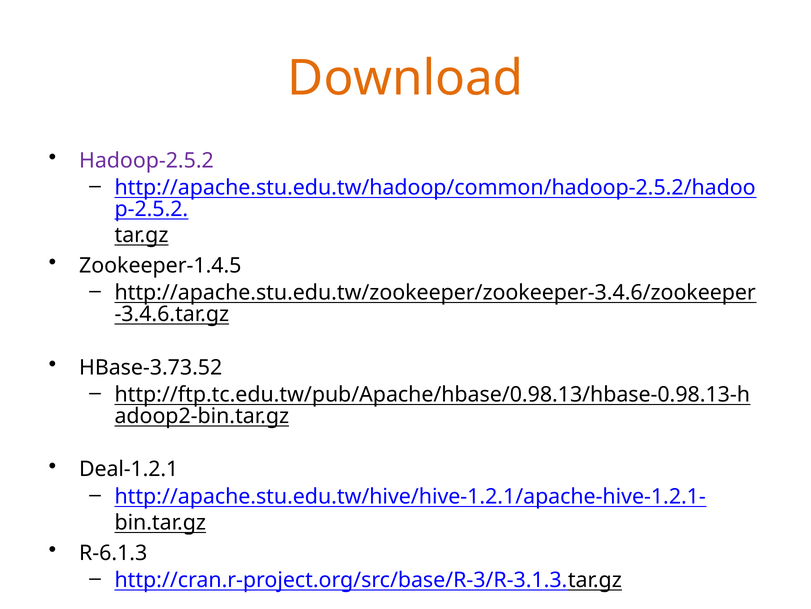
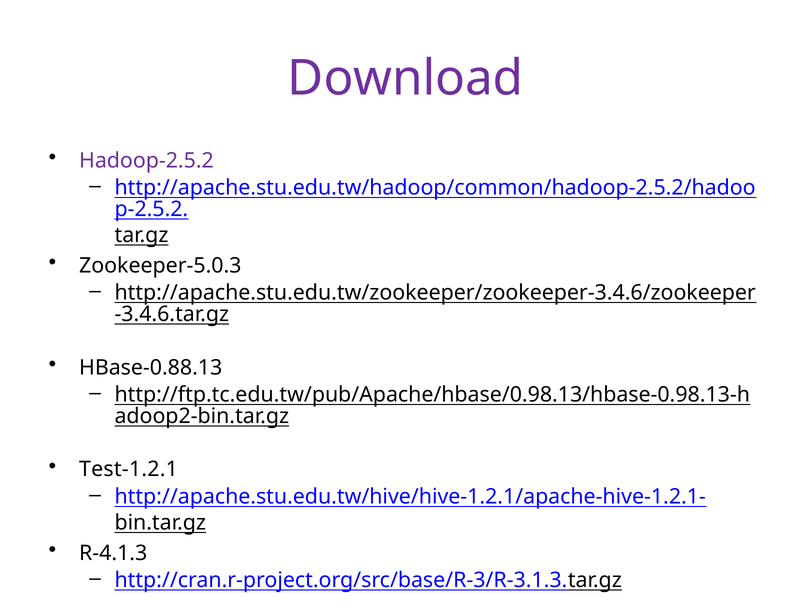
Download colour: orange -> purple
Zookeeper-1.4.5: Zookeeper-1.4.5 -> Zookeeper-5.0.3
HBase-3.73.52: HBase-3.73.52 -> HBase-0.88.13
Deal-1.2.1: Deal-1.2.1 -> Test-1.2.1
R-6.1.3: R-6.1.3 -> R-4.1.3
